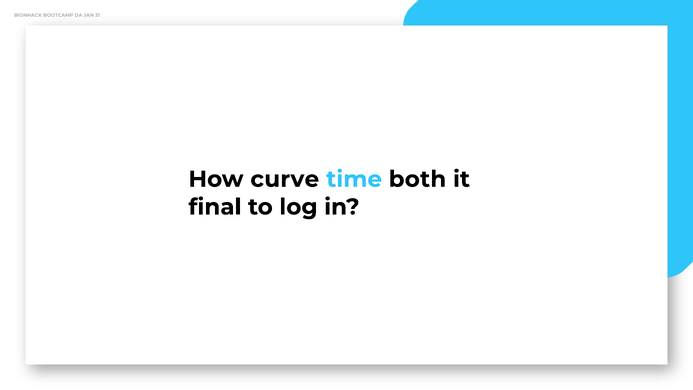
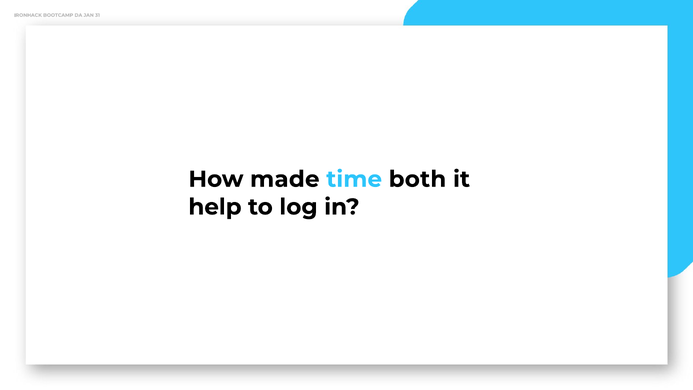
curve: curve -> made
final: final -> help
